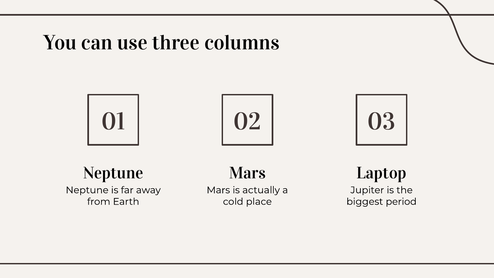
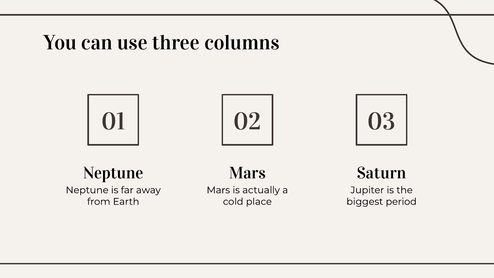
Laptop: Laptop -> Saturn
